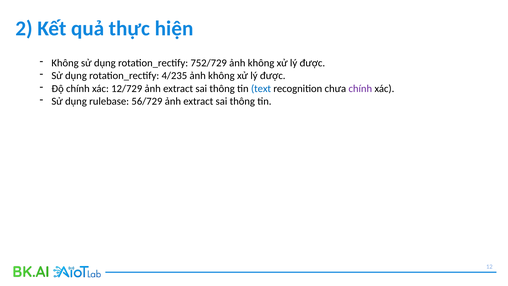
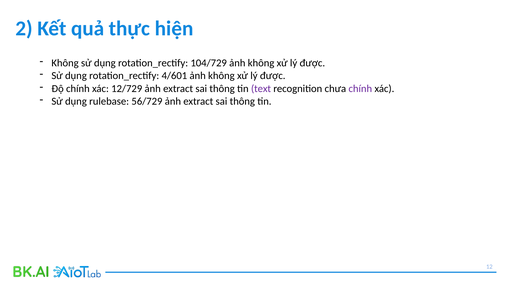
752/729: 752/729 -> 104/729
4/235: 4/235 -> 4/601
text colour: blue -> purple
